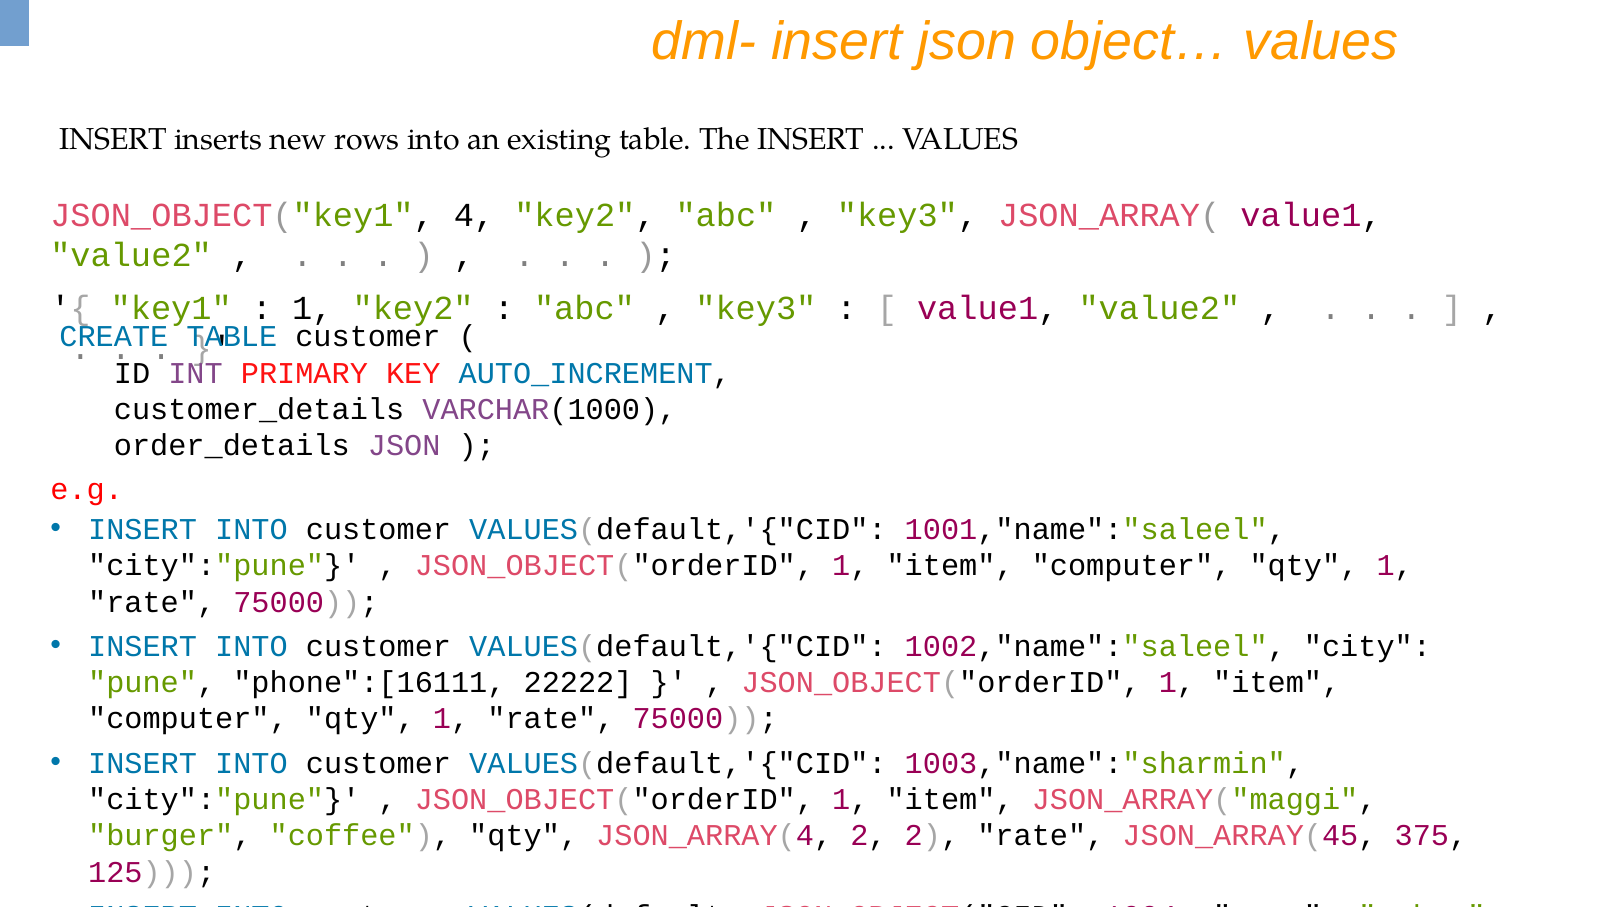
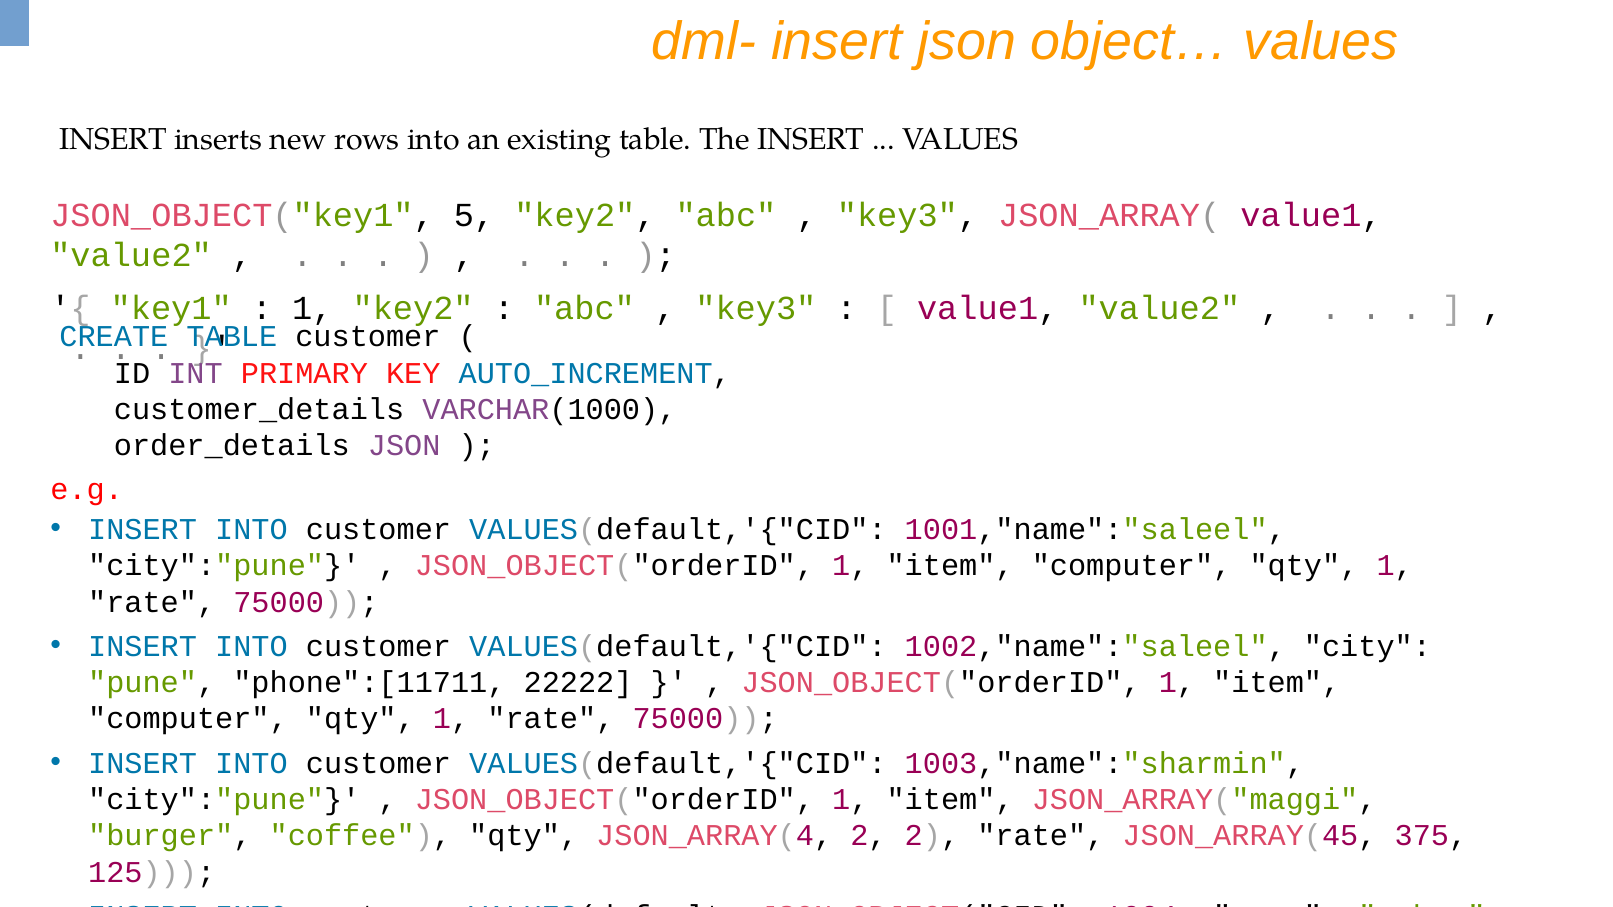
4: 4 -> 5
phone":[16111: phone":[16111 -> phone":[11711
